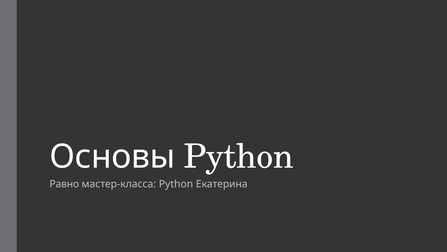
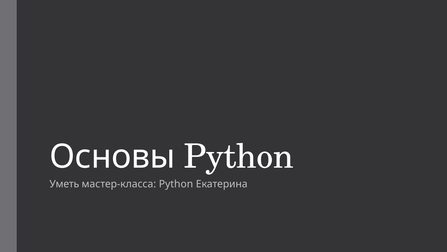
Равно: Равно -> Уметь
